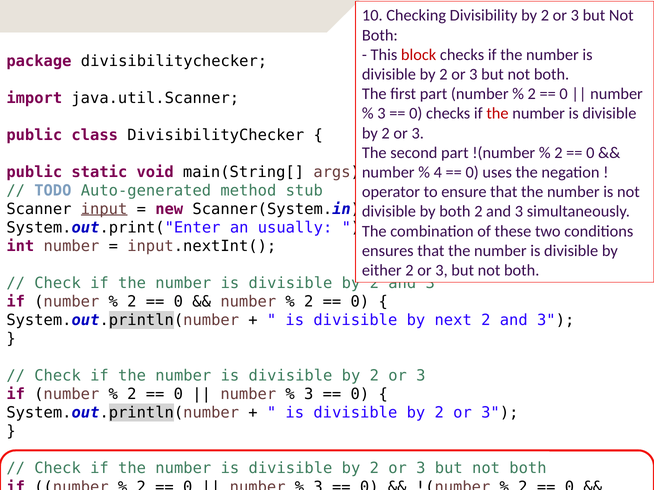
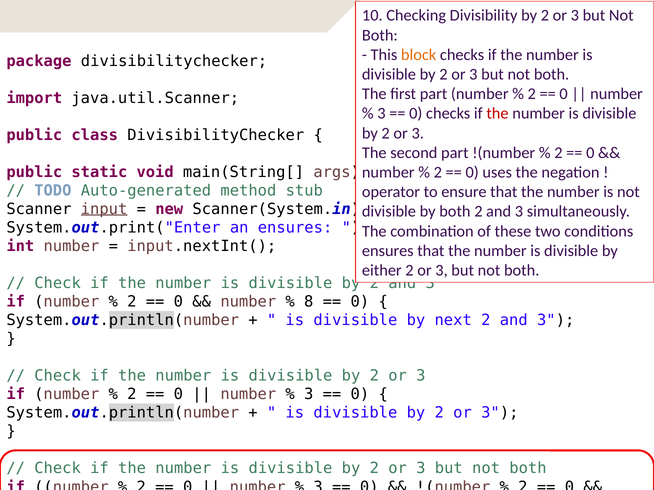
block colour: red -> orange
4 at (438, 173): 4 -> 2
an usually: usually -> ensures
2 at (309, 302): 2 -> 8
